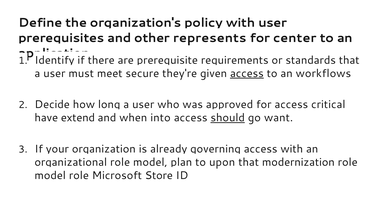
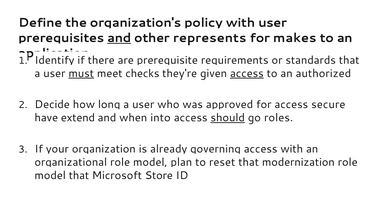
and at (119, 38) underline: none -> present
center: center -> makes
must underline: none -> present
secure: secure -> checks
workflows: workflows -> authorized
critical: critical -> secure
want: want -> roles
upon: upon -> reset
model role: role -> that
